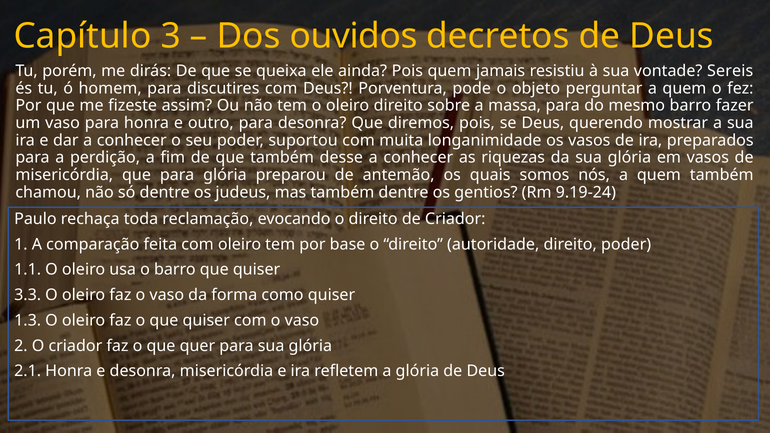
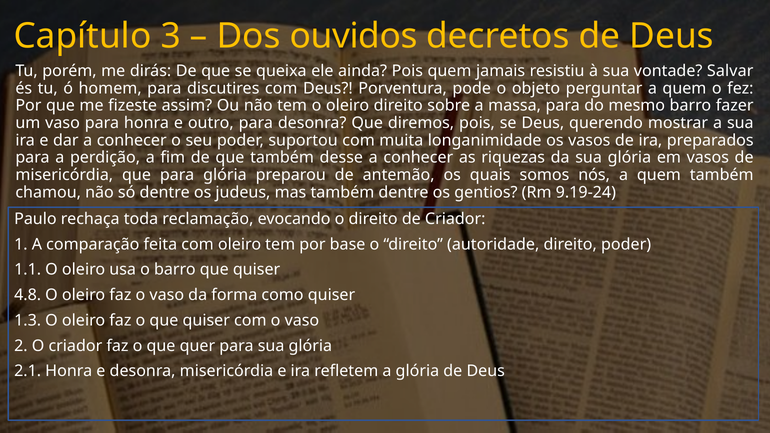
Sereis: Sereis -> Salvar
3.3: 3.3 -> 4.8
